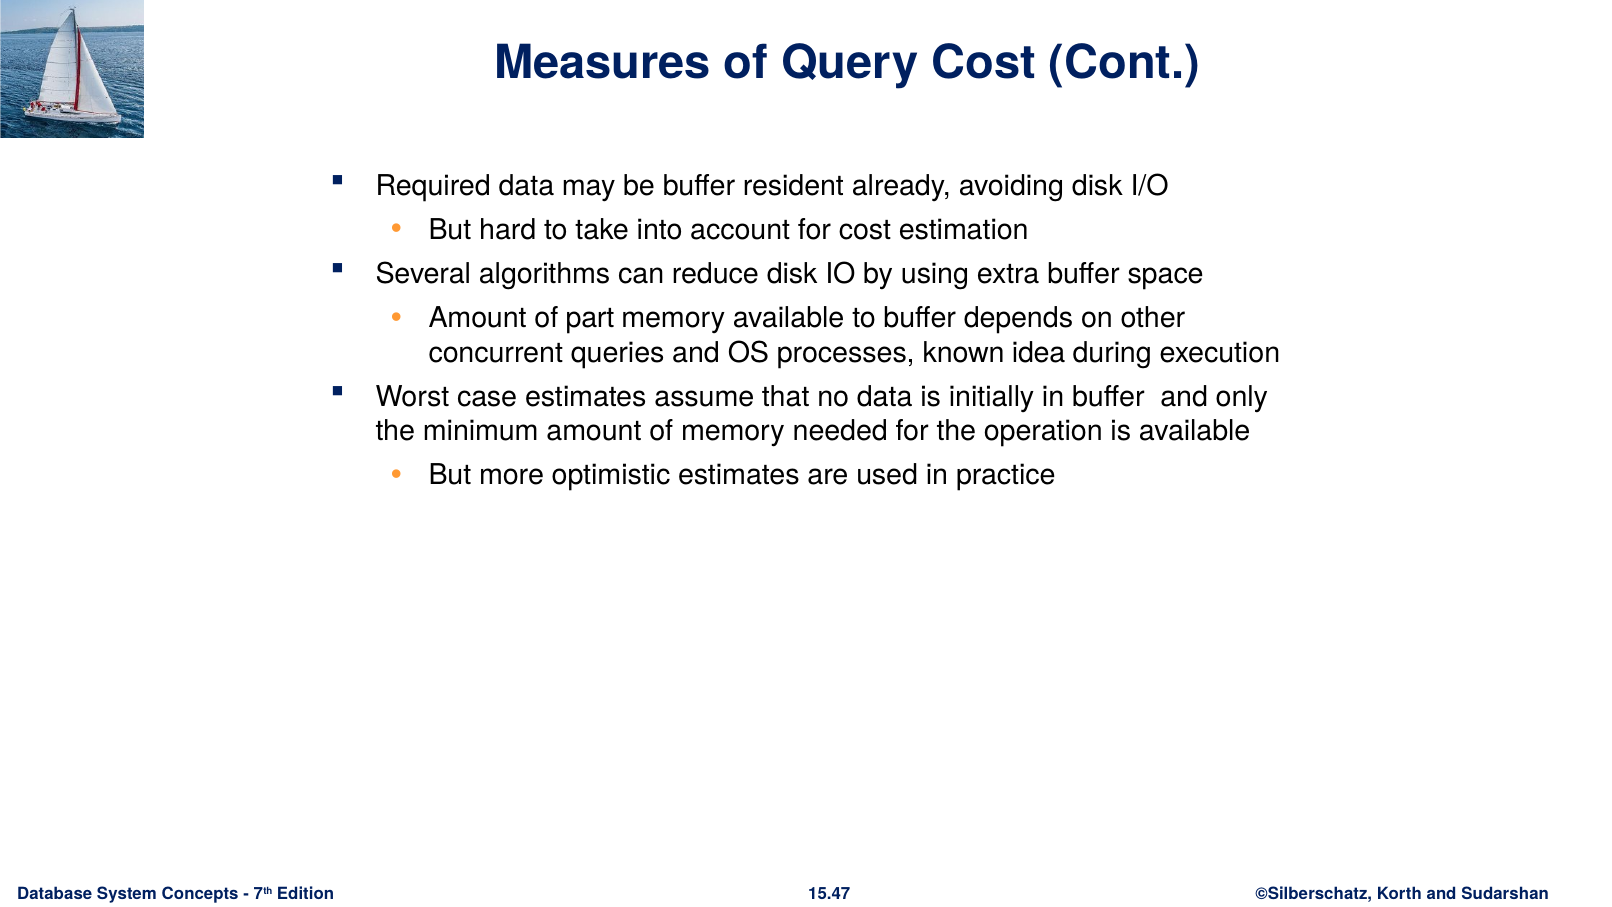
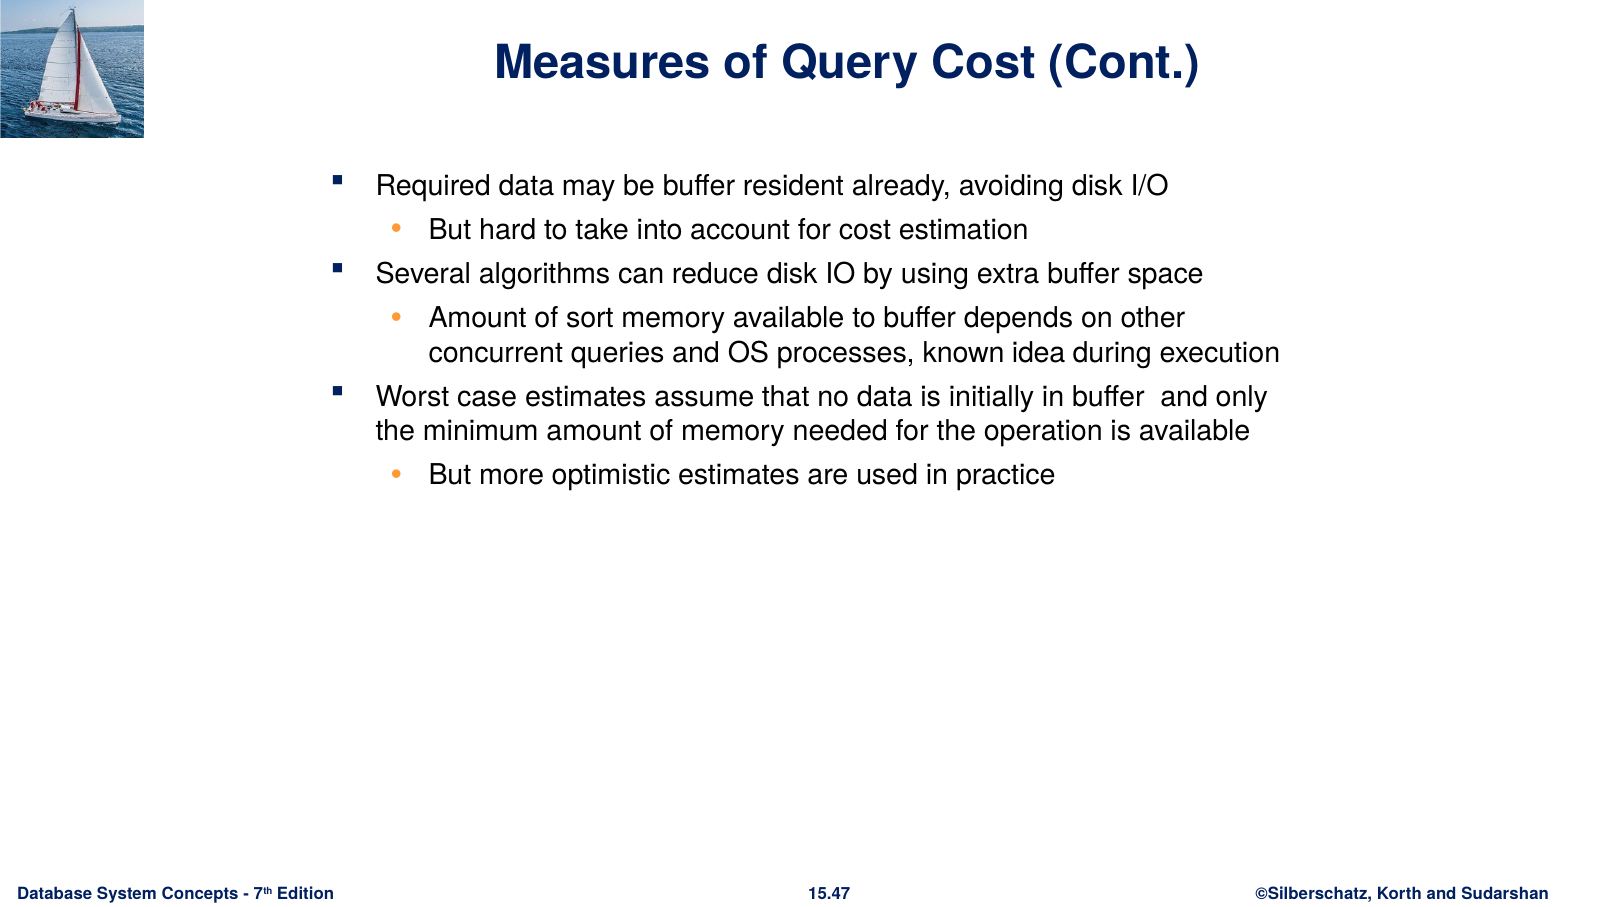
part: part -> sort
